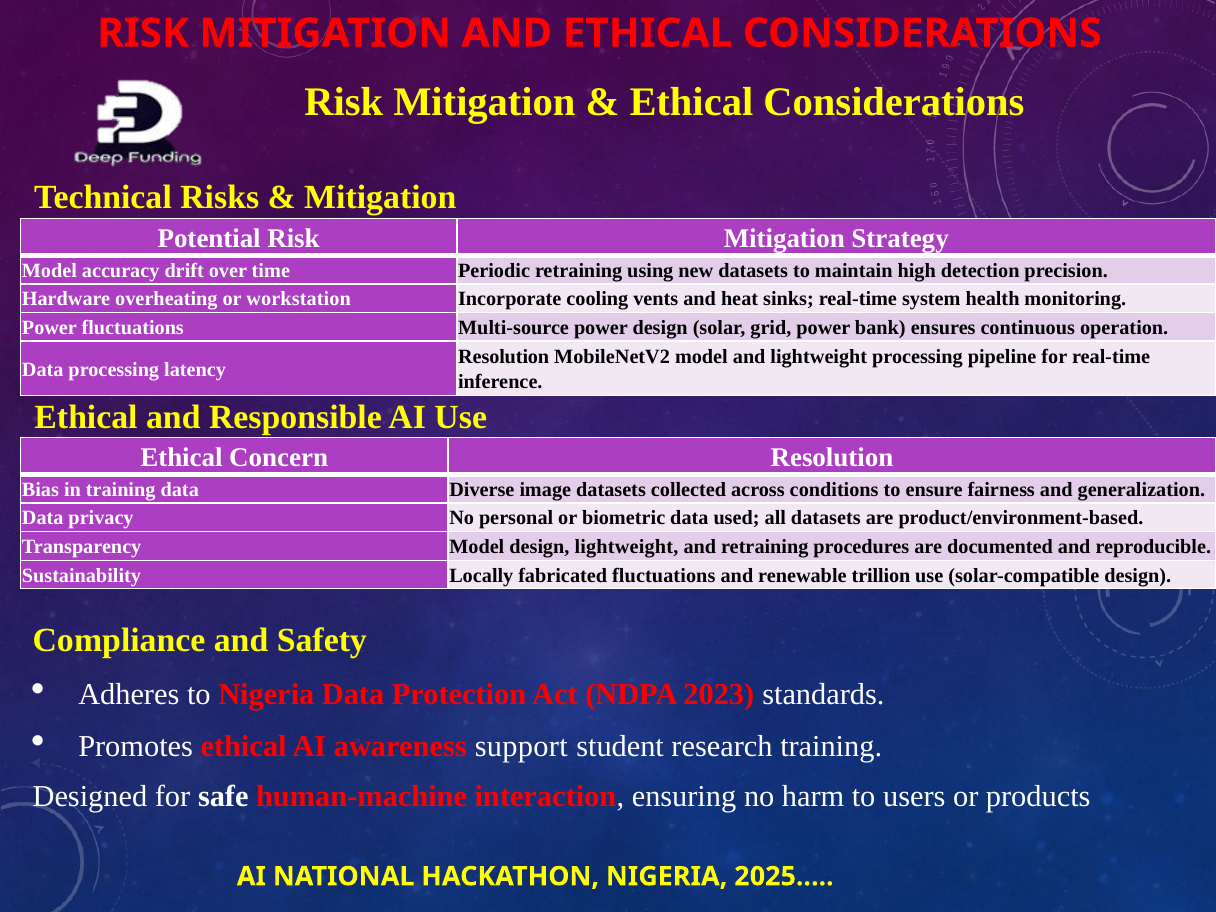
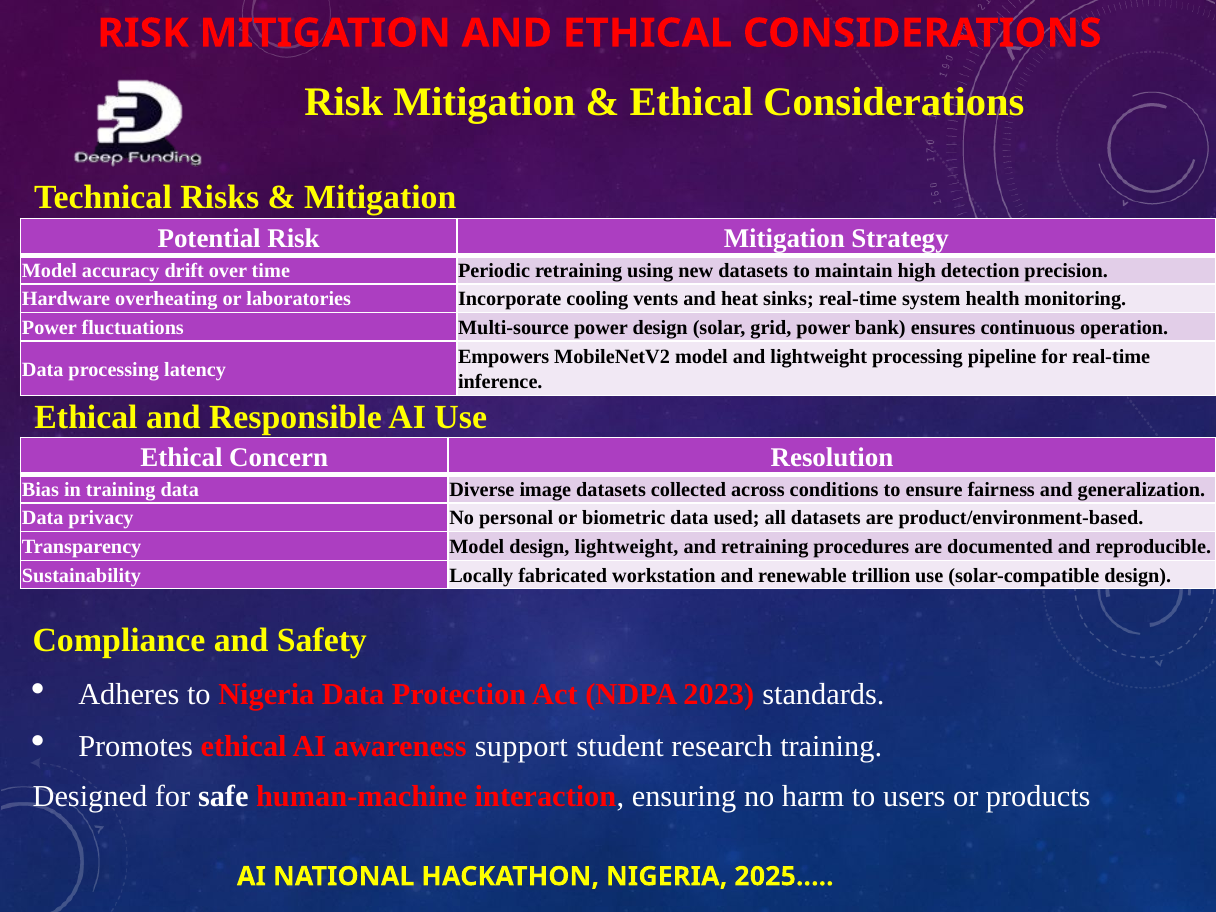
workstation: workstation -> laboratories
Resolution at (504, 357): Resolution -> Empowers
fabricated fluctuations: fluctuations -> workstation
